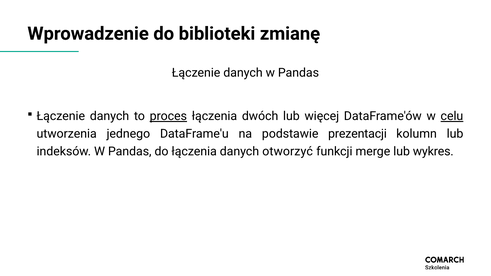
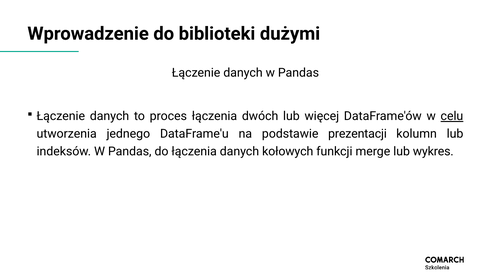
zmianę: zmianę -> dużymi
proces underline: present -> none
otworzyć: otworzyć -> kołowych
